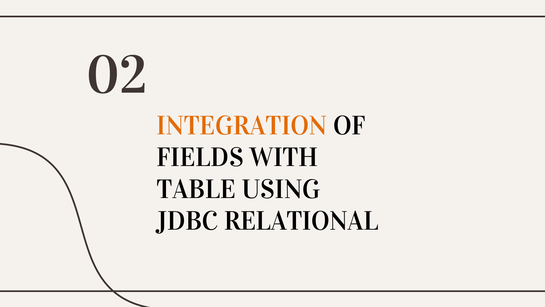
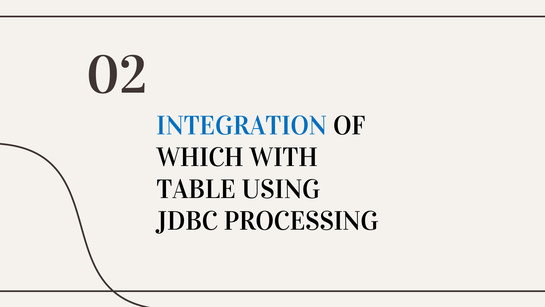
INTEGRATION colour: orange -> blue
FIELDS: FIELDS -> WHICH
RELATIONAL: RELATIONAL -> PROCESSING
